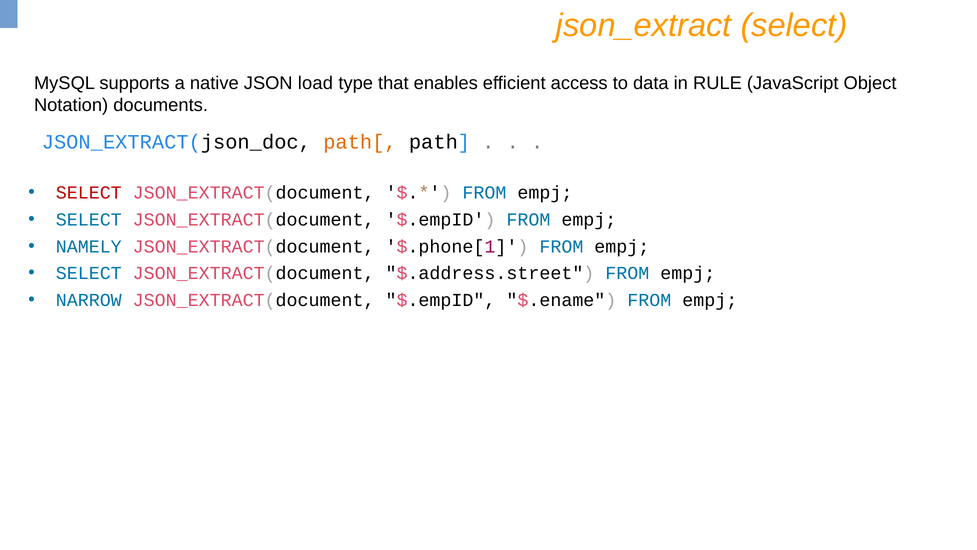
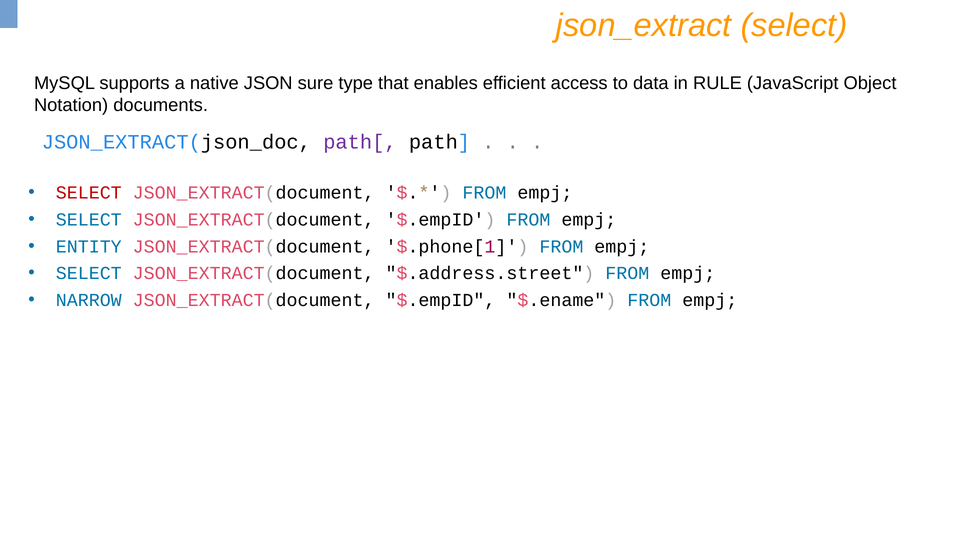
load: load -> sure
path[ colour: orange -> purple
NAMELY: NAMELY -> ENTITY
